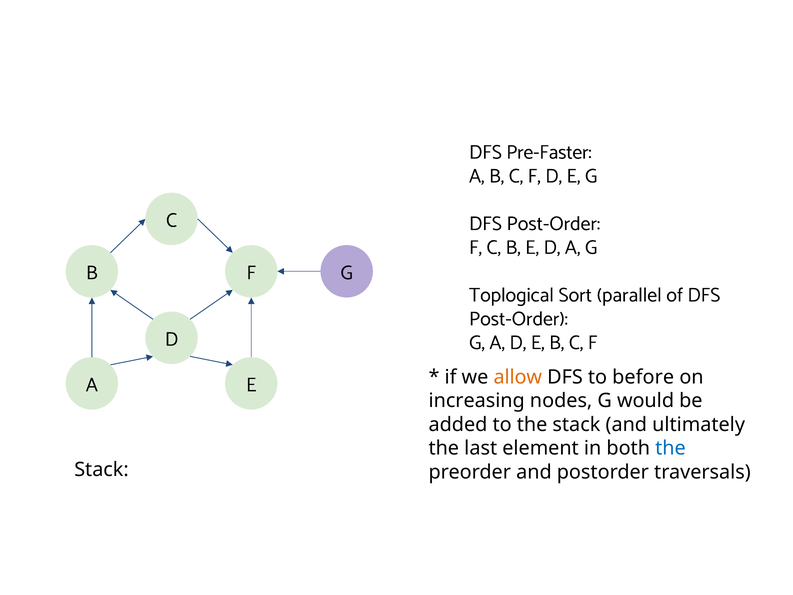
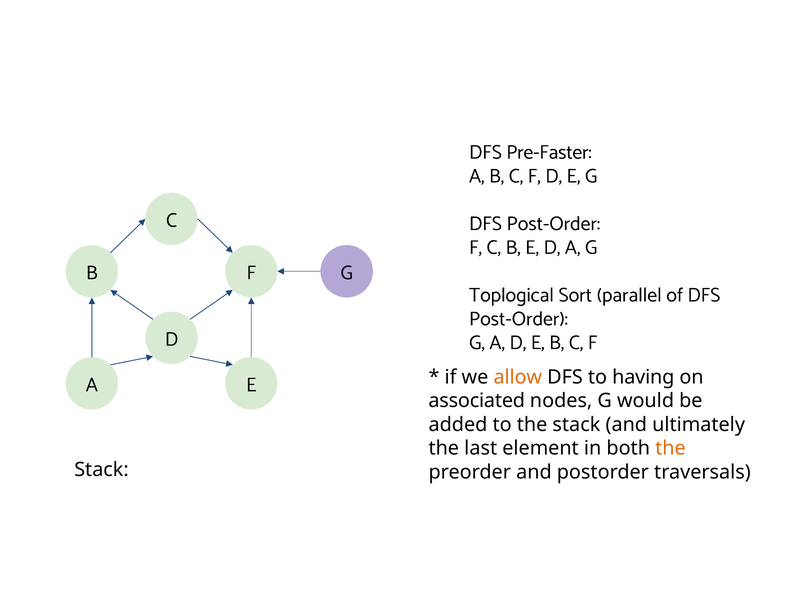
before: before -> having
increasing: increasing -> associated
the at (670, 448) colour: blue -> orange
